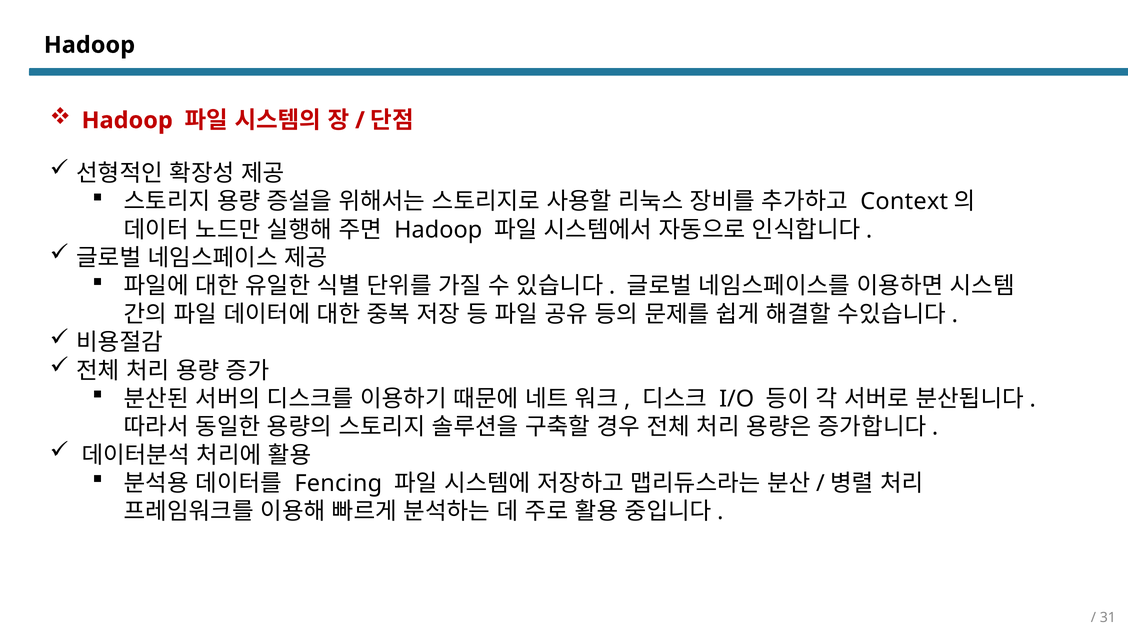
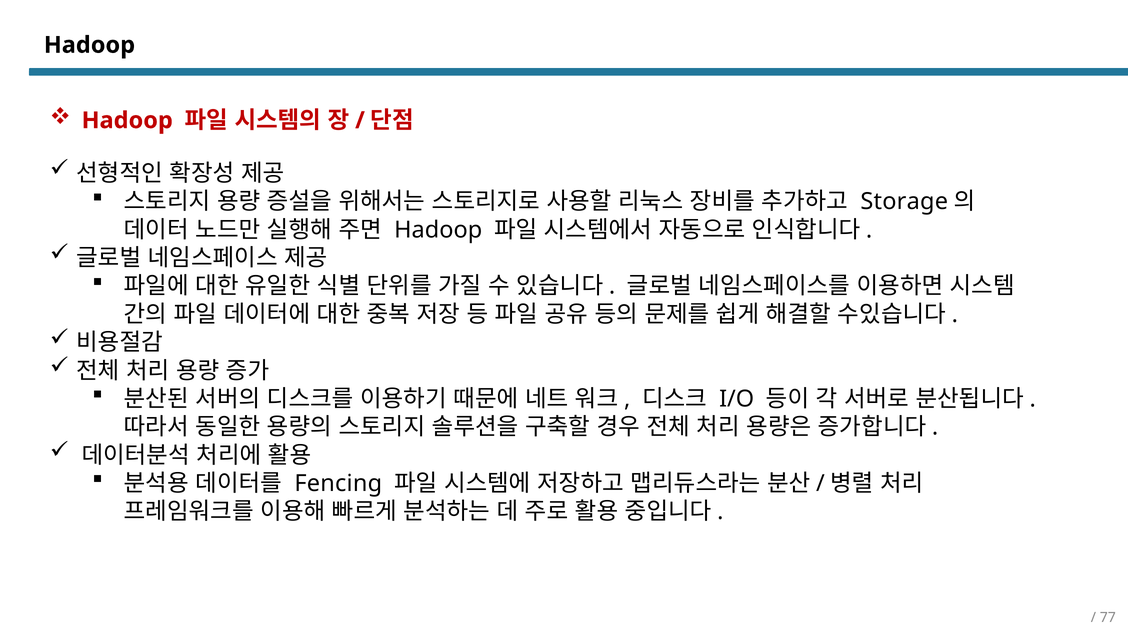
Context: Context -> Storage
31: 31 -> 77
